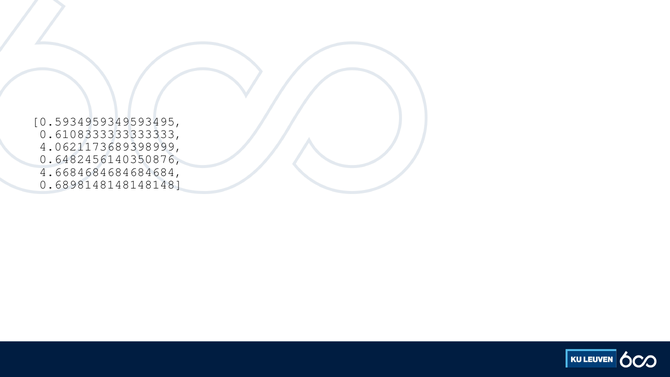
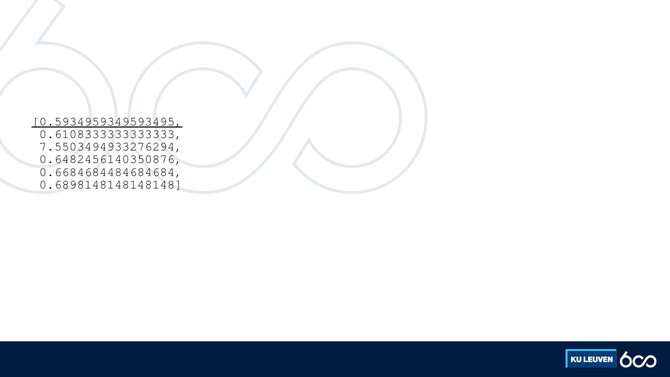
0.5934959349593495 underline: none -> present
4.0621173689398999: 4.0621173689398999 -> 7.5503494933276294
4.6684684684684684: 4.6684684684684684 -> 0.6684684484684684
